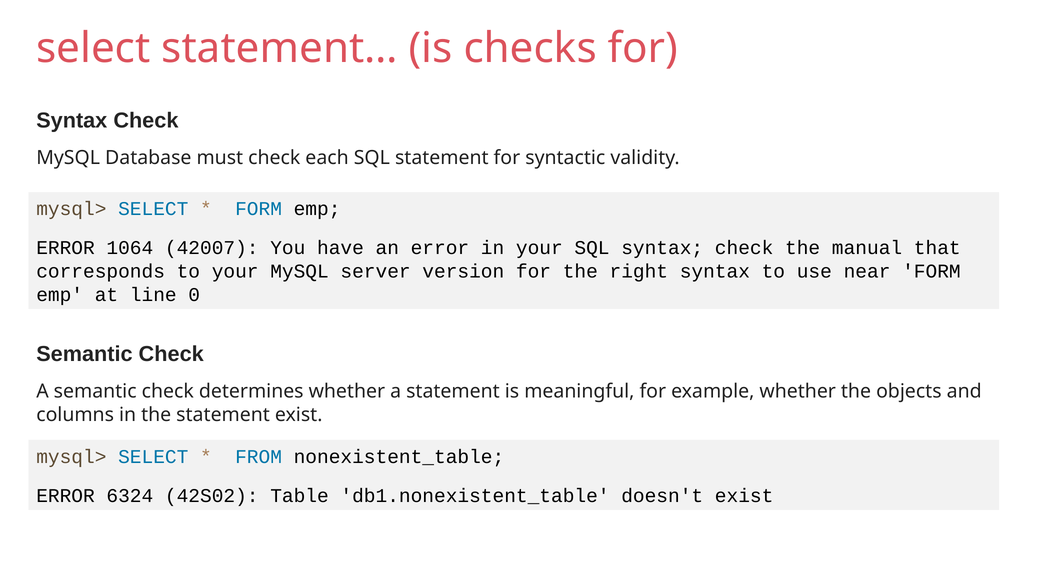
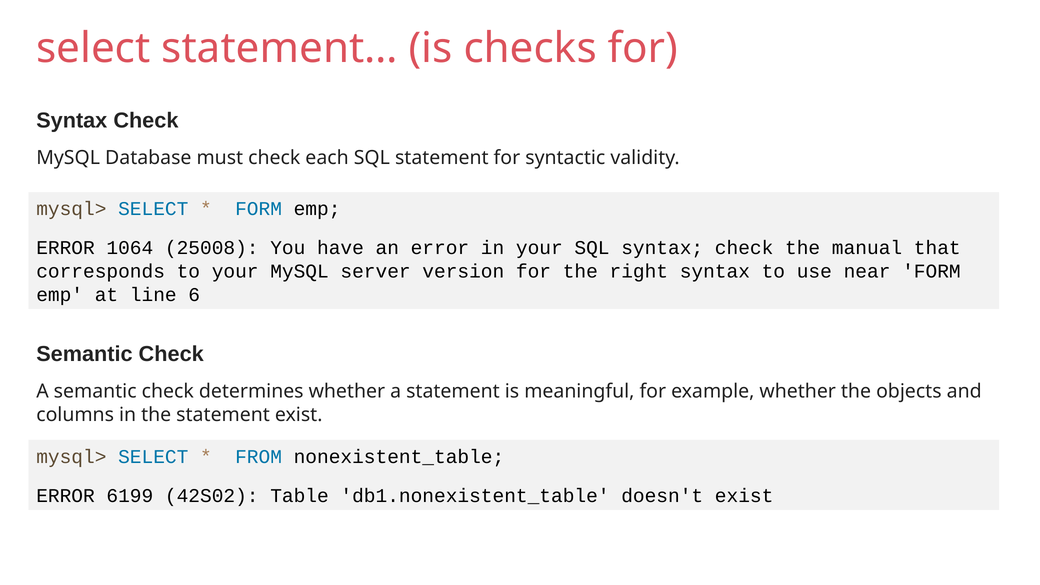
42007: 42007 -> 25008
0: 0 -> 6
6324: 6324 -> 6199
